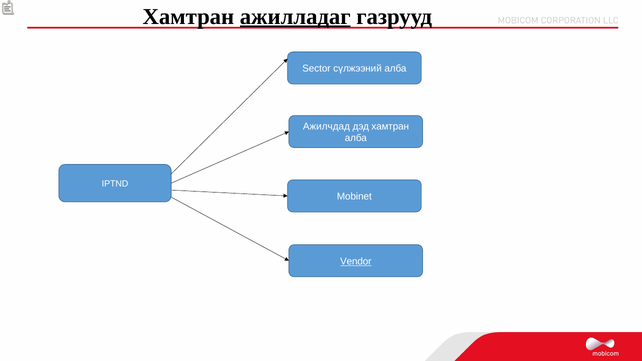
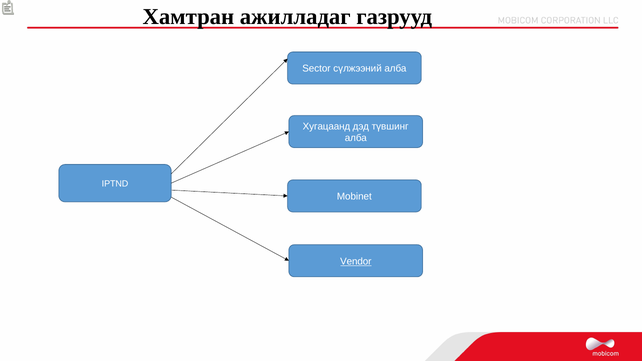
ажилладаг underline: present -> none
Ажилчдад: Ажилчдад -> Хугацаанд
дэд хамтран: хамтран -> түвшинг
